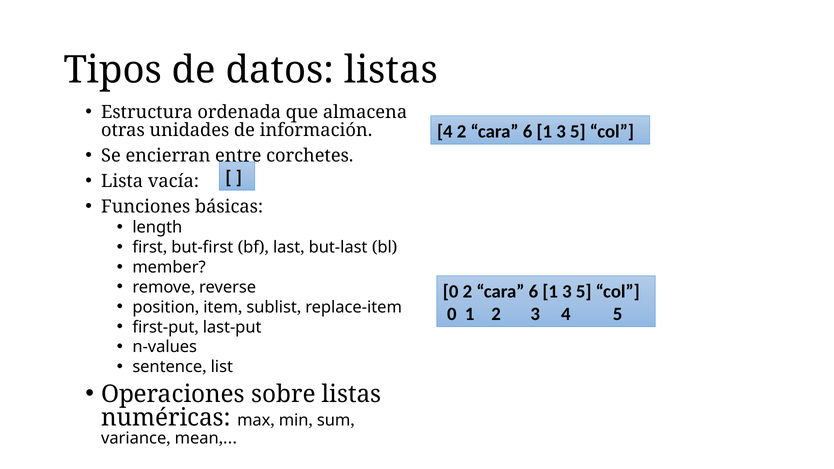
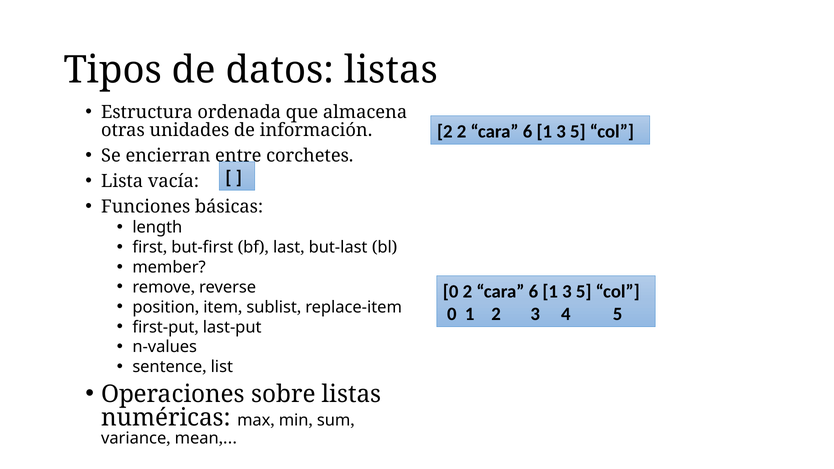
4 at (445, 131): 4 -> 2
